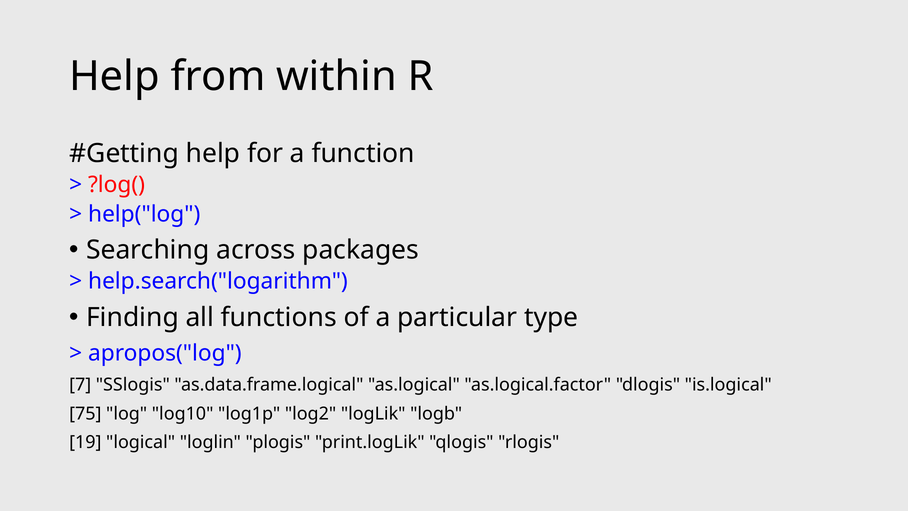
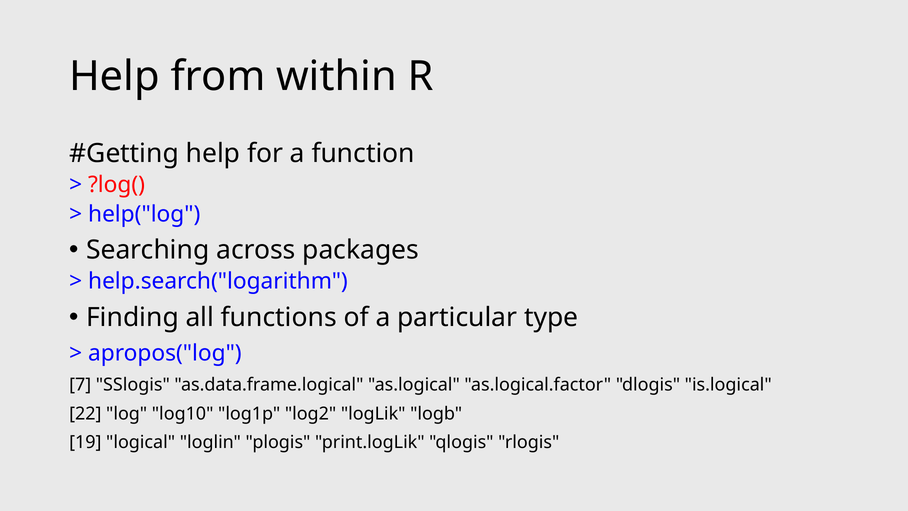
75: 75 -> 22
